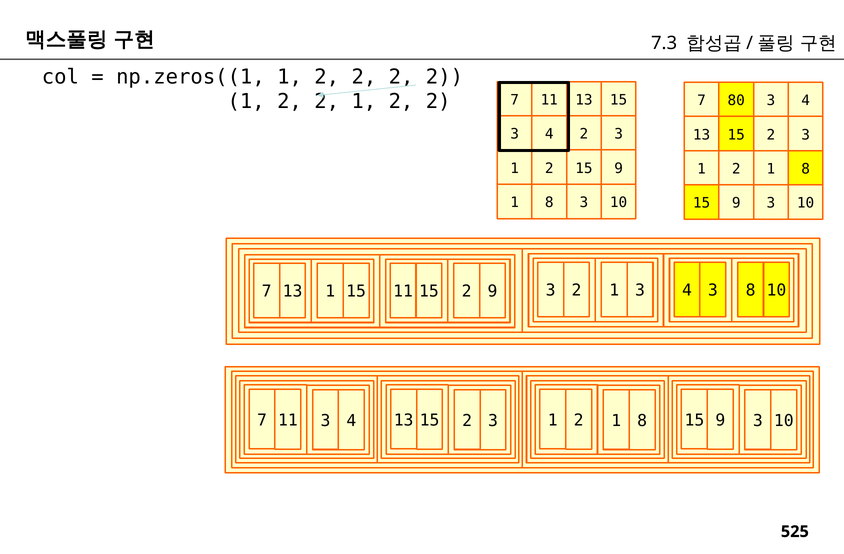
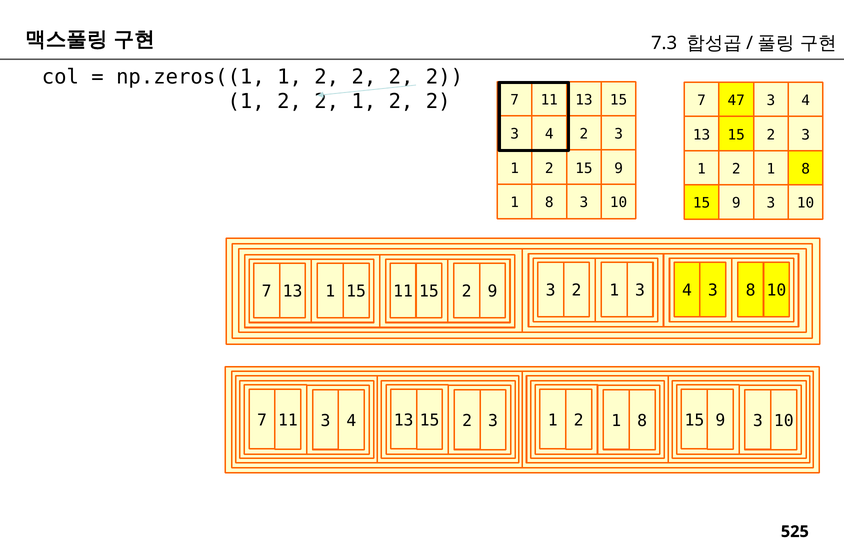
80: 80 -> 47
